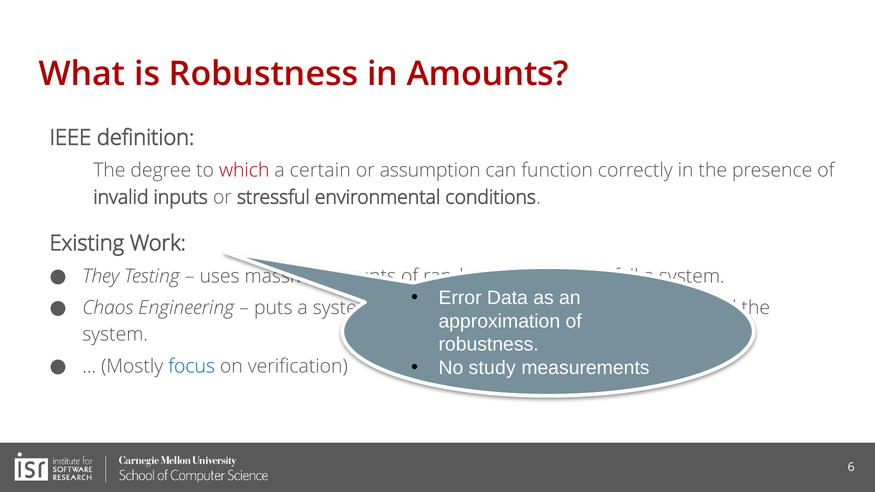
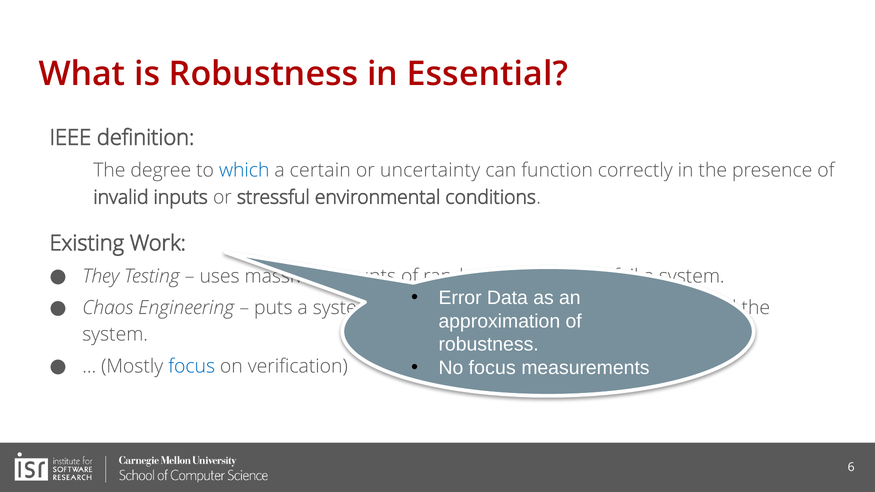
in Amounts: Amounts -> Essential
which colour: red -> blue
assumption: assumption -> uncertainty
No study: study -> focus
